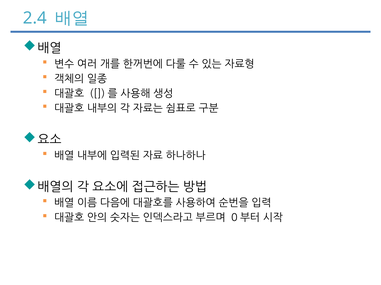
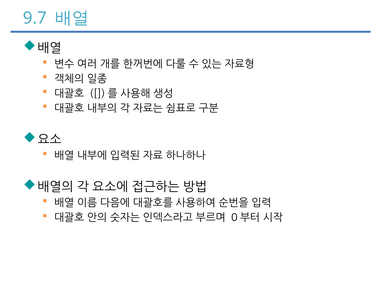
2.4: 2.4 -> 9.7
